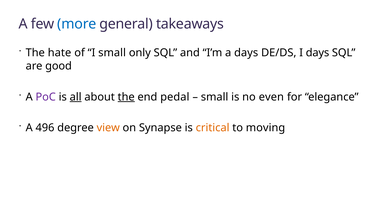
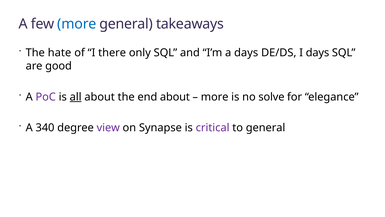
I small: small -> there
the at (126, 97) underline: present -> none
end pedal: pedal -> about
small at (215, 97): small -> more
even: even -> solve
496: 496 -> 340
view colour: orange -> purple
critical colour: orange -> purple
to moving: moving -> general
